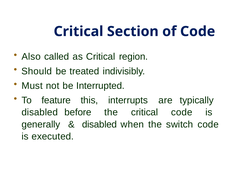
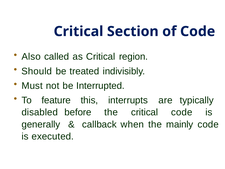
disabled at (99, 124): disabled -> callback
switch: switch -> mainly
